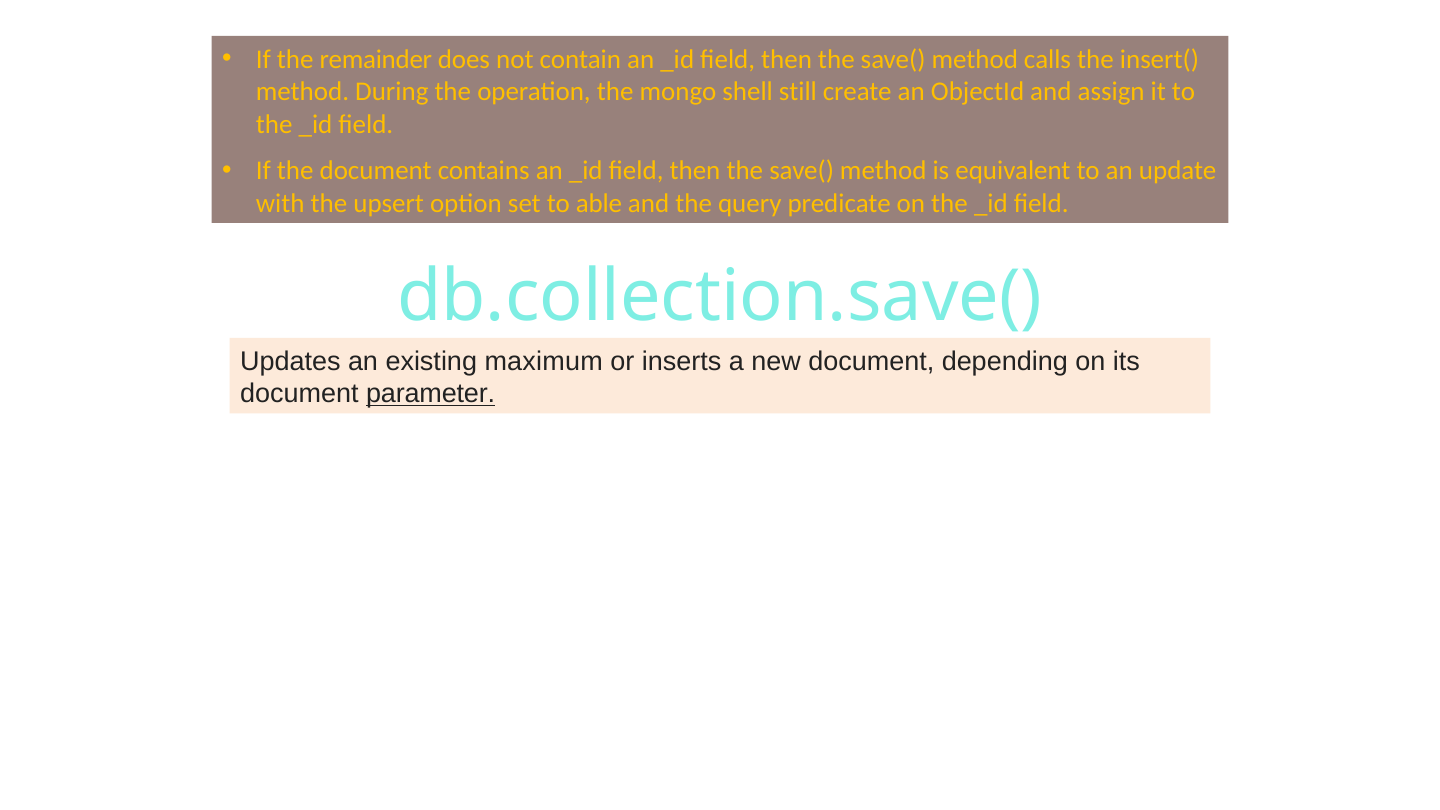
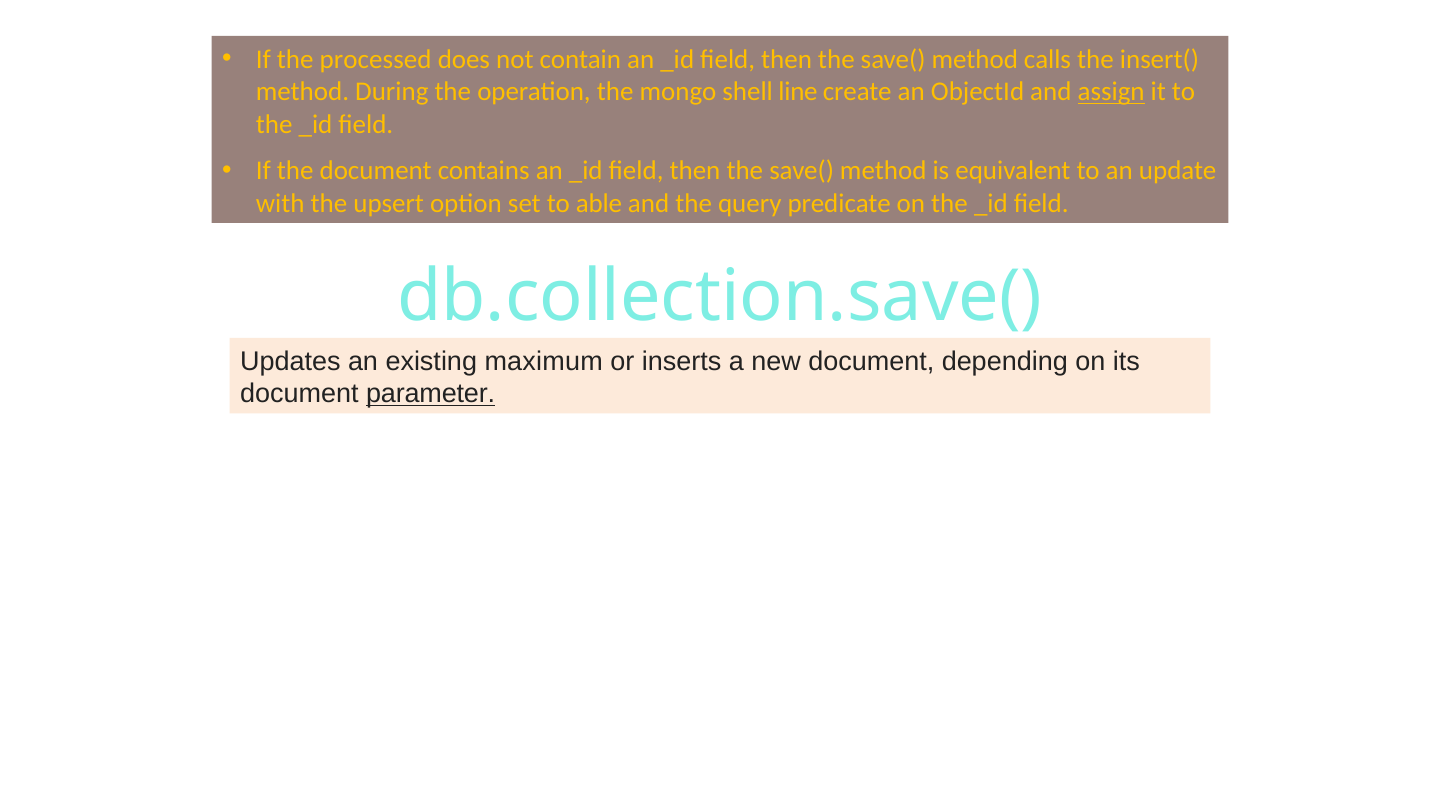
remainder: remainder -> processed
still: still -> line
assign underline: none -> present
